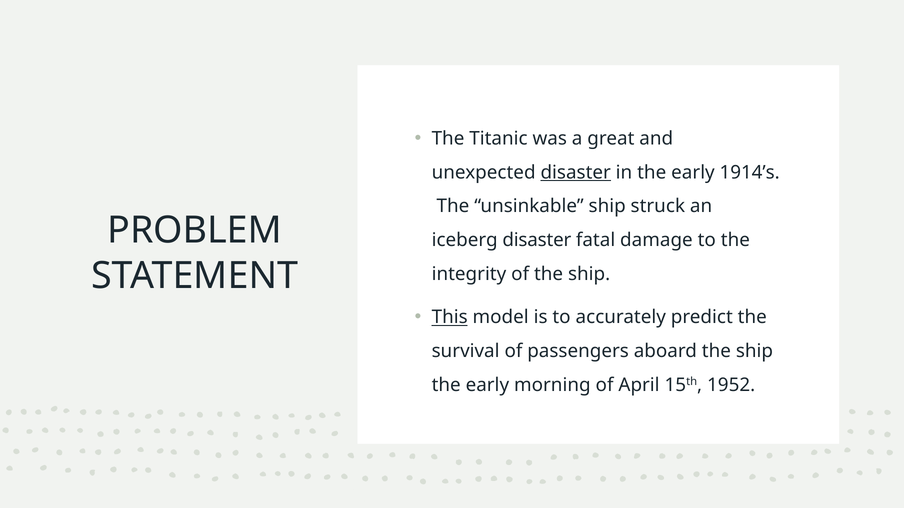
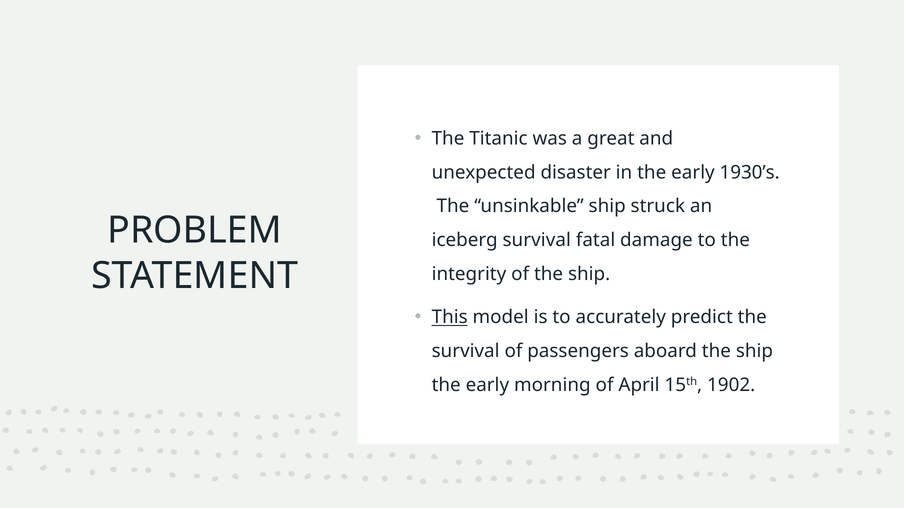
disaster at (576, 173) underline: present -> none
1914’s: 1914’s -> 1930’s
iceberg disaster: disaster -> survival
1952: 1952 -> 1902
